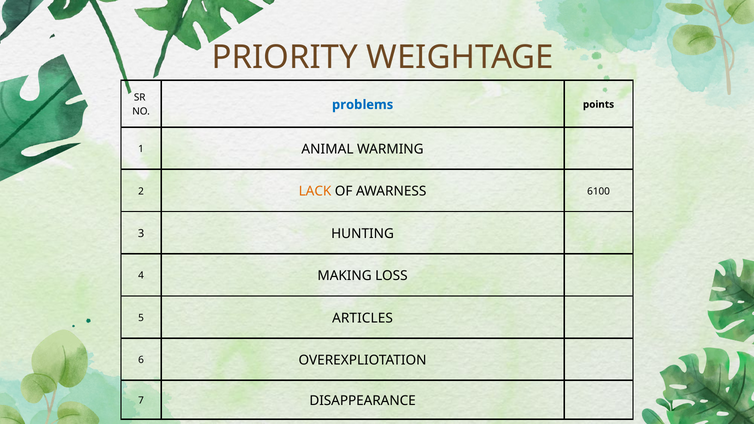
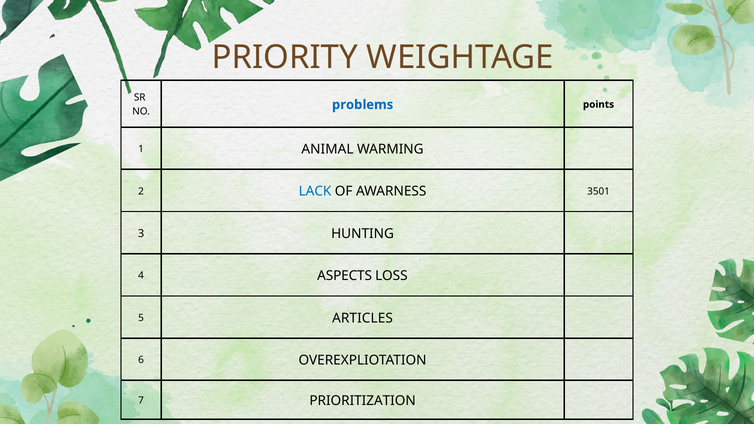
LACK colour: orange -> blue
6100: 6100 -> 3501
MAKING: MAKING -> ASPECTS
DISAPPEARANCE: DISAPPEARANCE -> PRIORITIZATION
